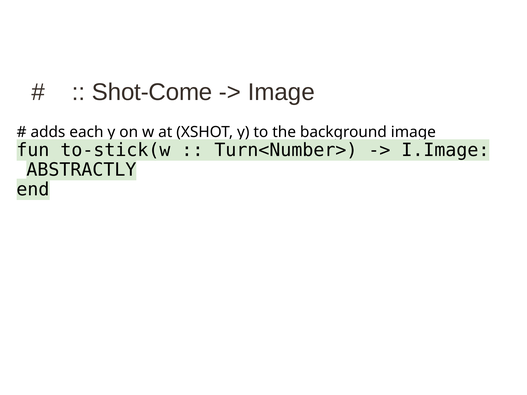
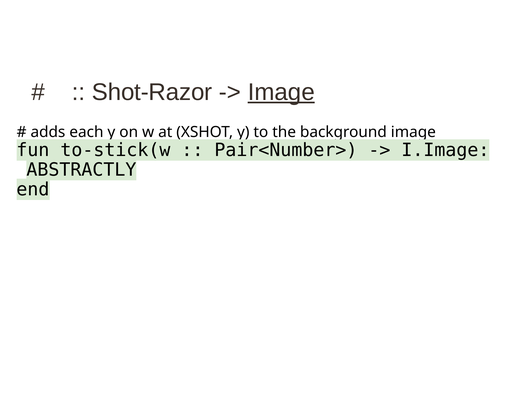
Shot-Come: Shot-Come -> Shot-Razor
Image at (281, 92) underline: none -> present
Turn<Number>: Turn<Number> -> Pair<Number>
